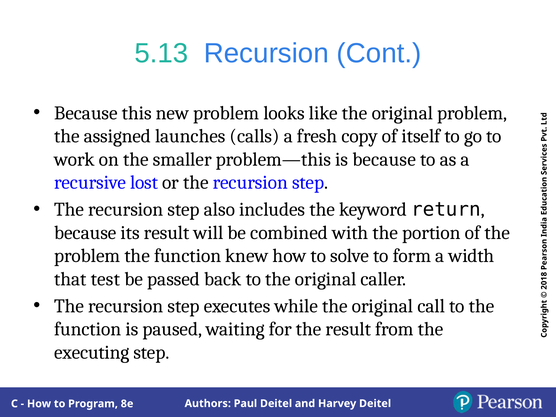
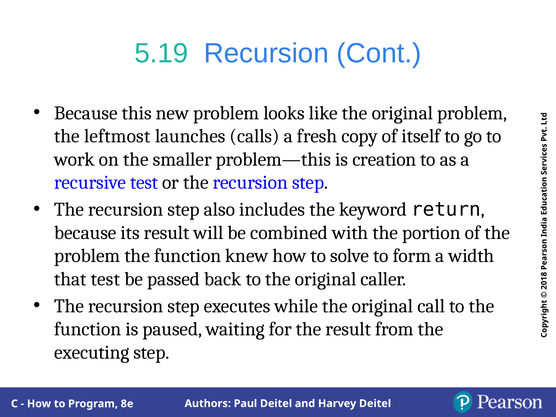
5.13: 5.13 -> 5.19
assigned: assigned -> leftmost
is because: because -> creation
recursive lost: lost -> test
